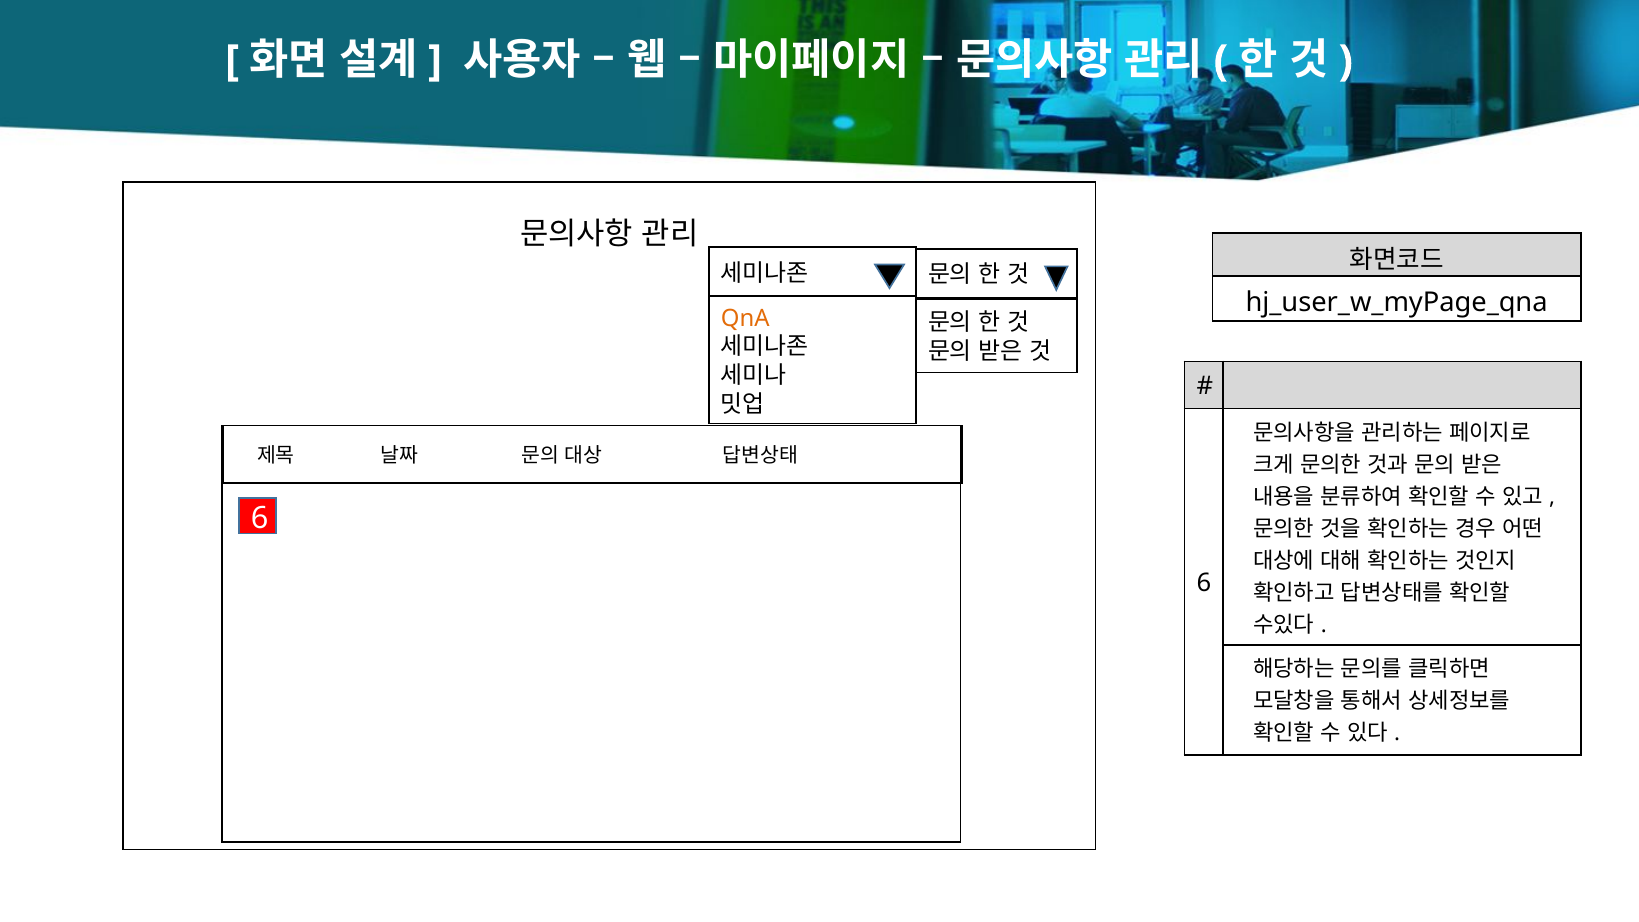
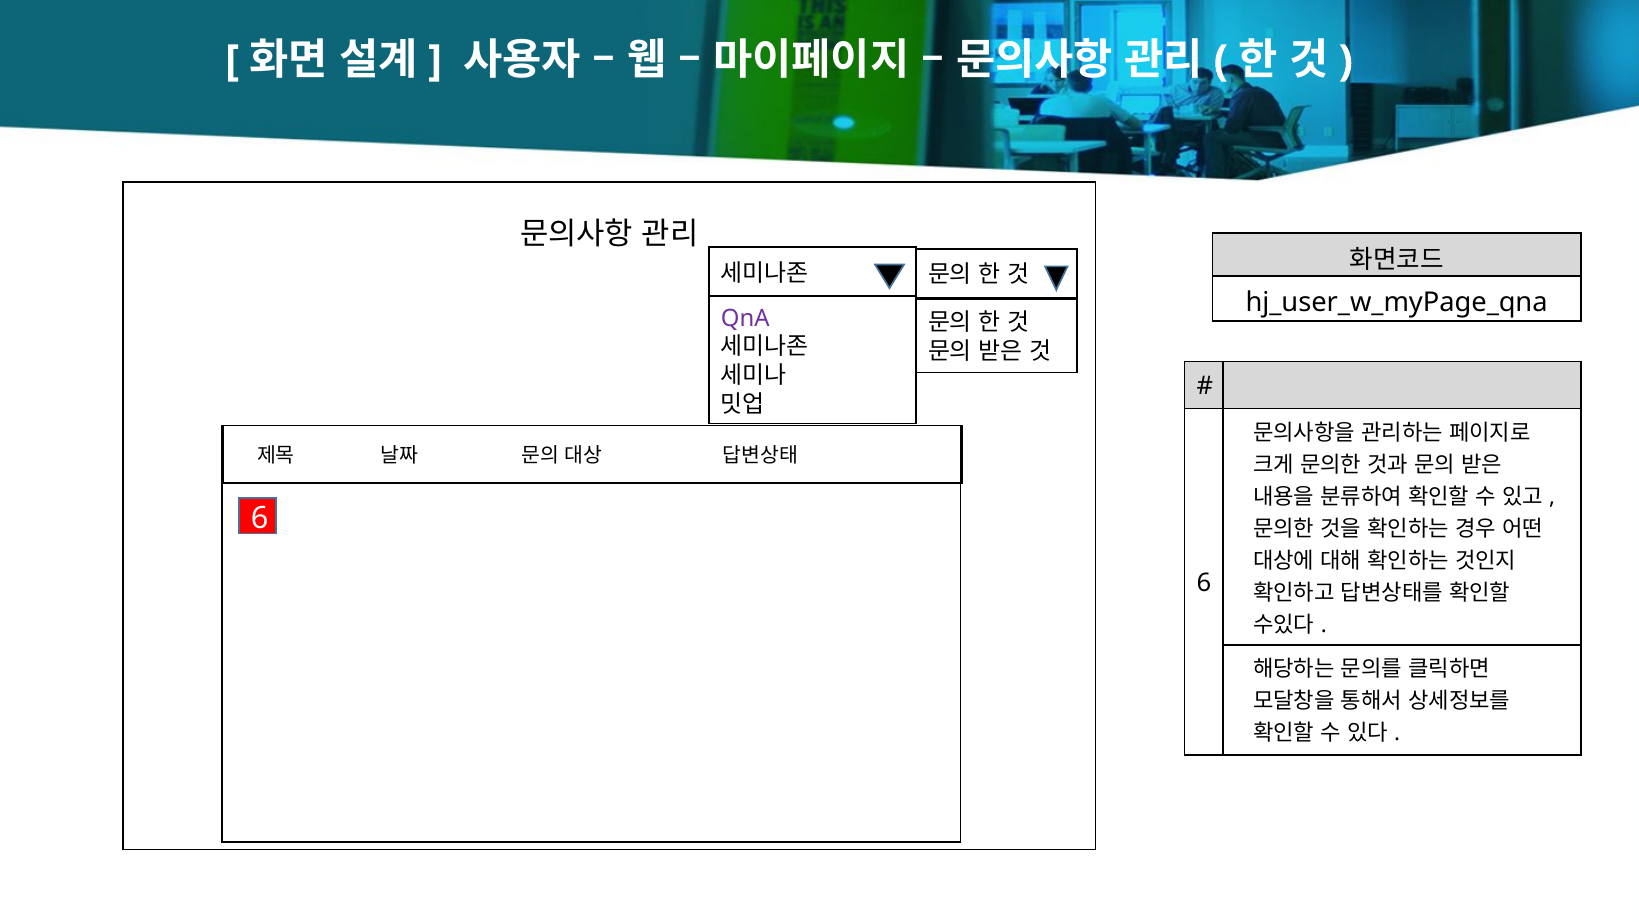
QnA colour: orange -> purple
